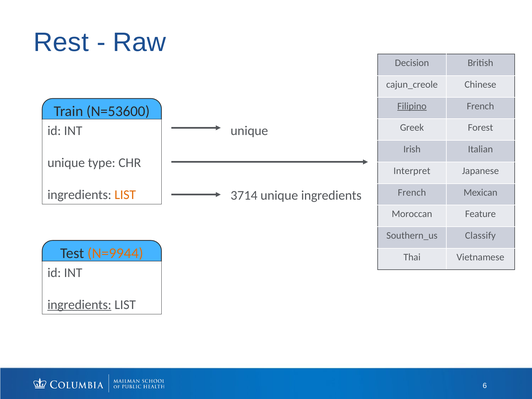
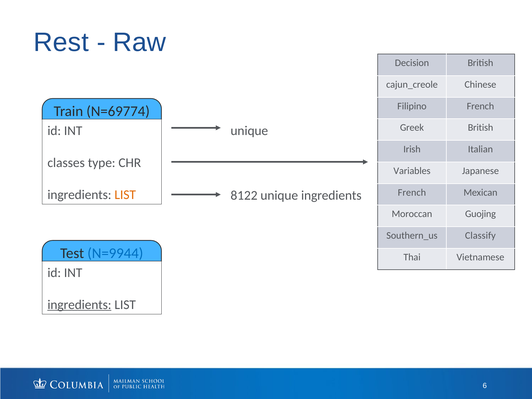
Filipino underline: present -> none
N=53600: N=53600 -> N=69774
Greek Forest: Forest -> British
unique at (66, 163): unique -> classes
Interpret: Interpret -> Variables
3714: 3714 -> 8122
Feature: Feature -> Guojing
N=9944 colour: orange -> blue
